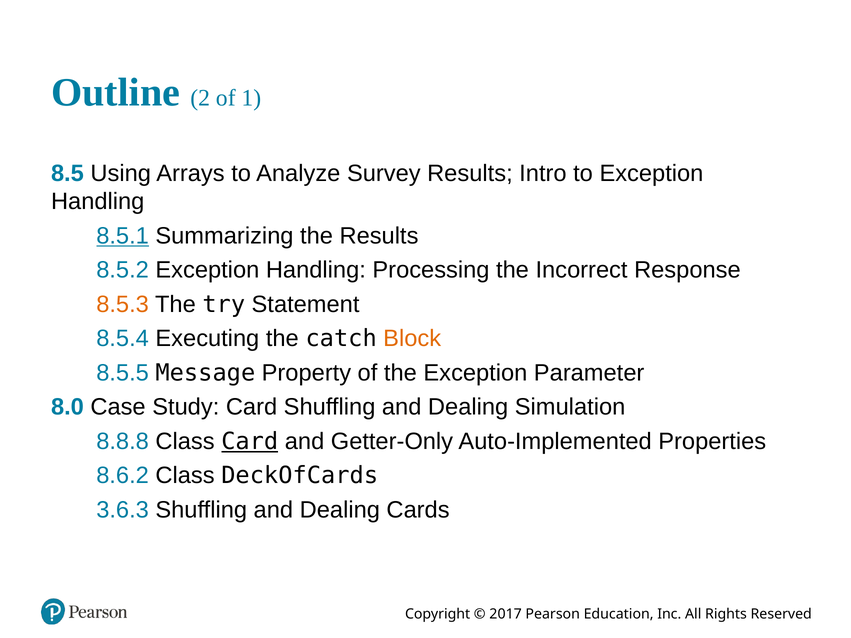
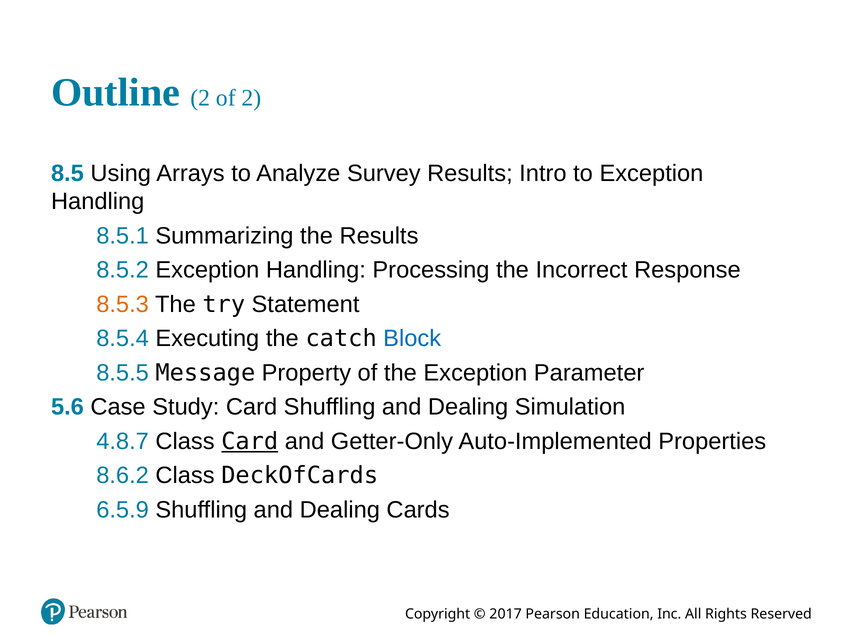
of 1: 1 -> 2
8.5.1 underline: present -> none
Block colour: orange -> blue
8.0: 8.0 -> 5.6
8.8.8: 8.8.8 -> 4.8.7
3.6.3: 3.6.3 -> 6.5.9
